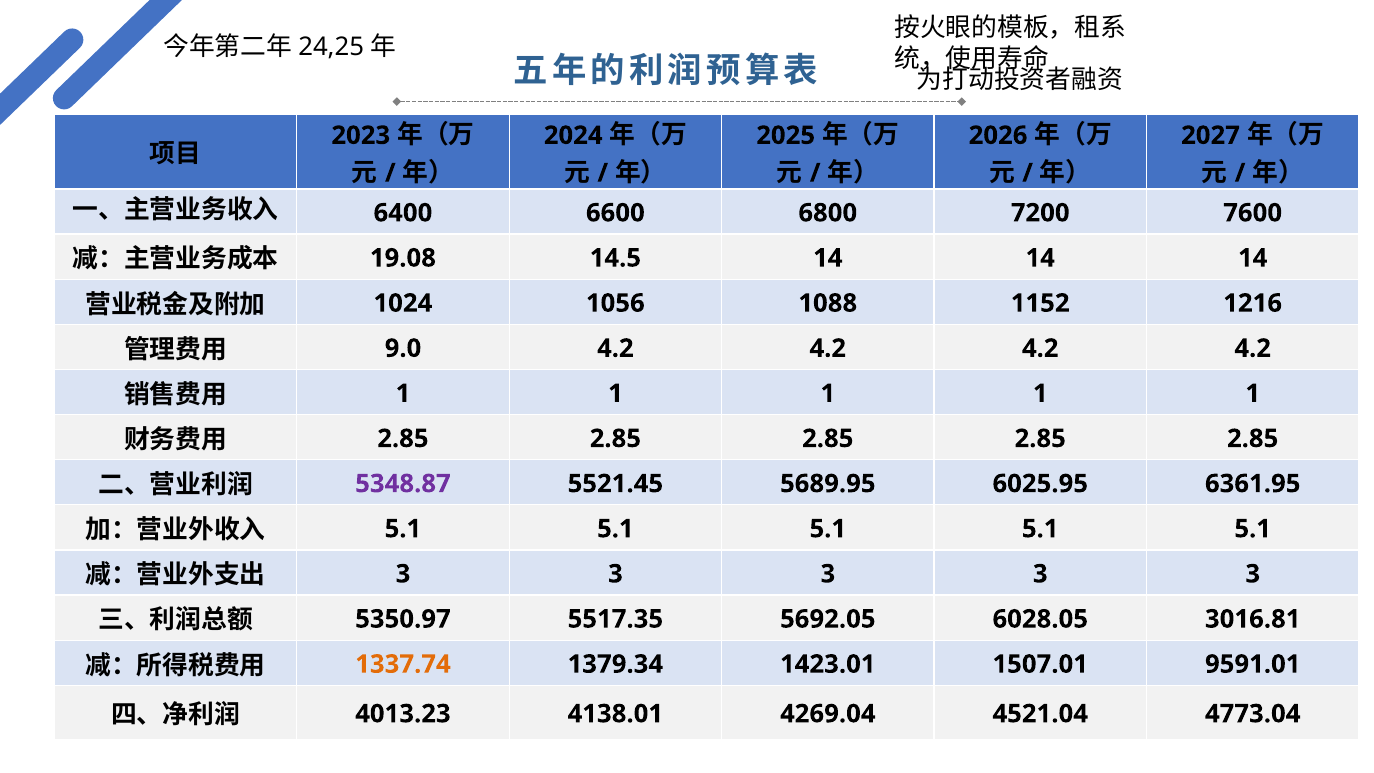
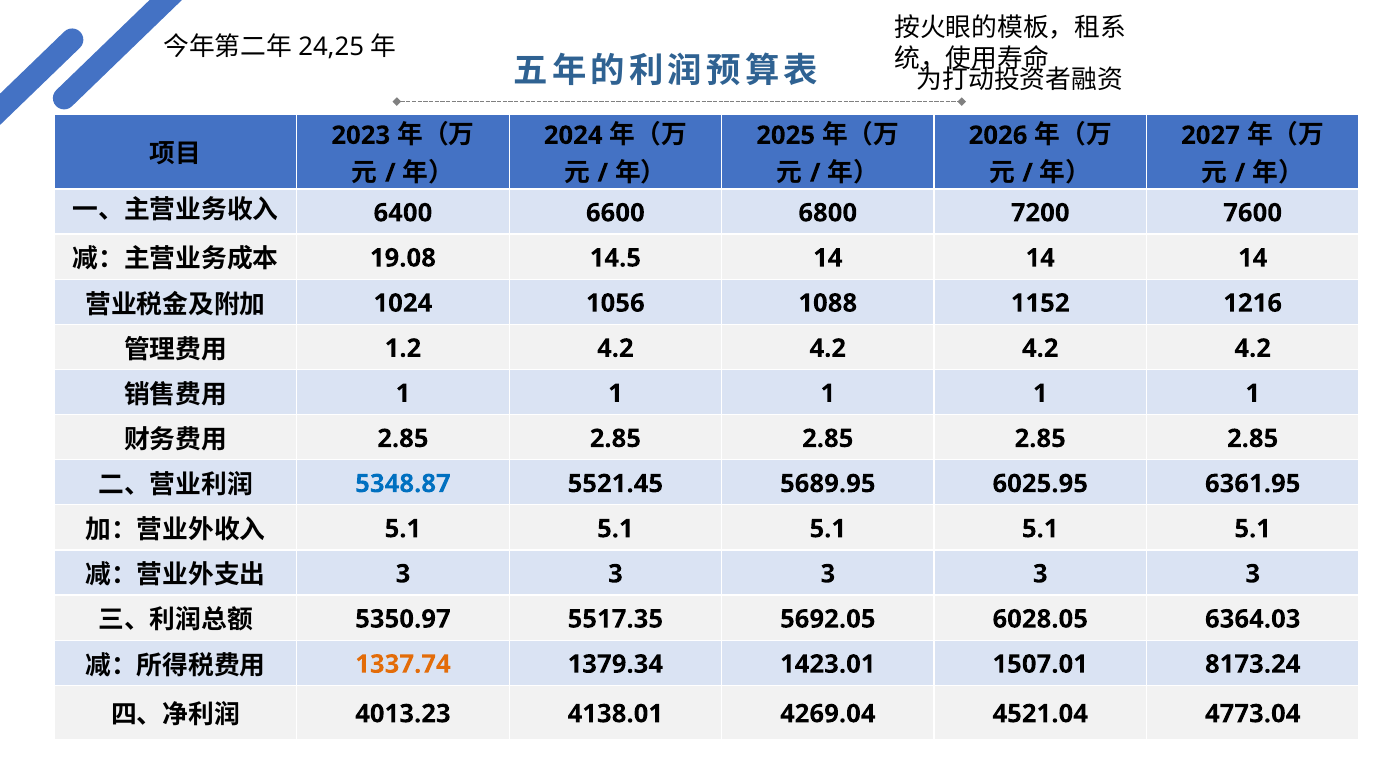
9.0: 9.0 -> 1.2
5348.87 colour: purple -> blue
3016.81: 3016.81 -> 6364.03
9591.01: 9591.01 -> 8173.24
